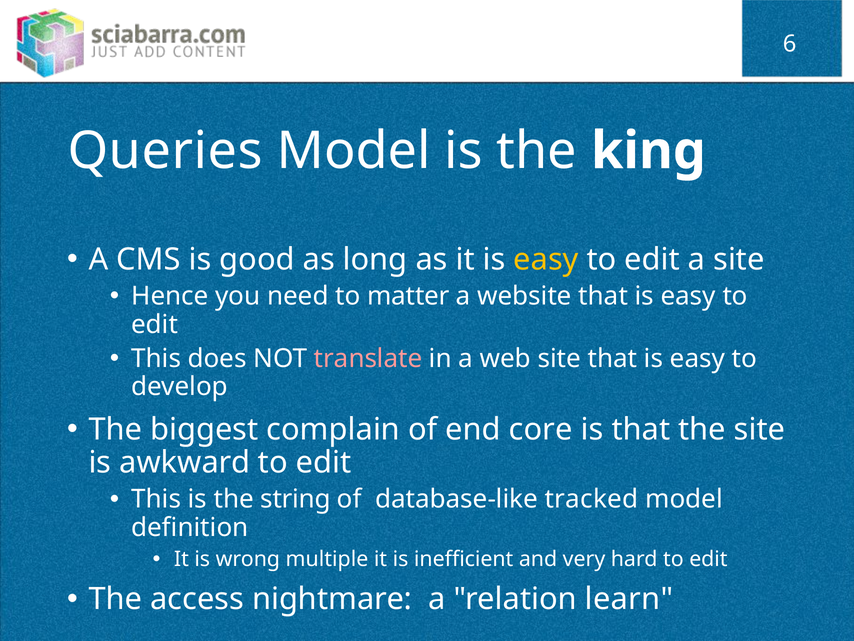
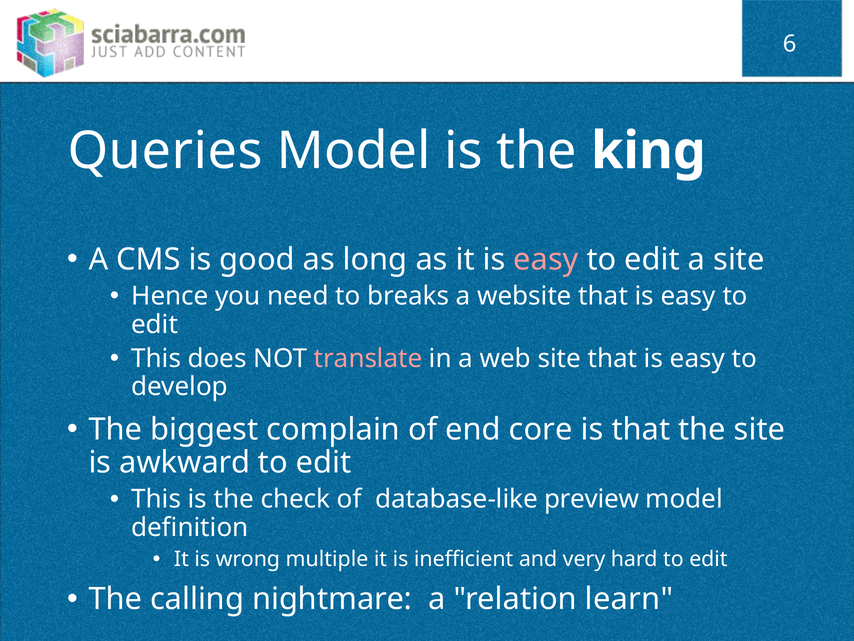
easy at (546, 259) colour: yellow -> pink
matter: matter -> breaks
string: string -> check
tracked: tracked -> preview
access: access -> calling
